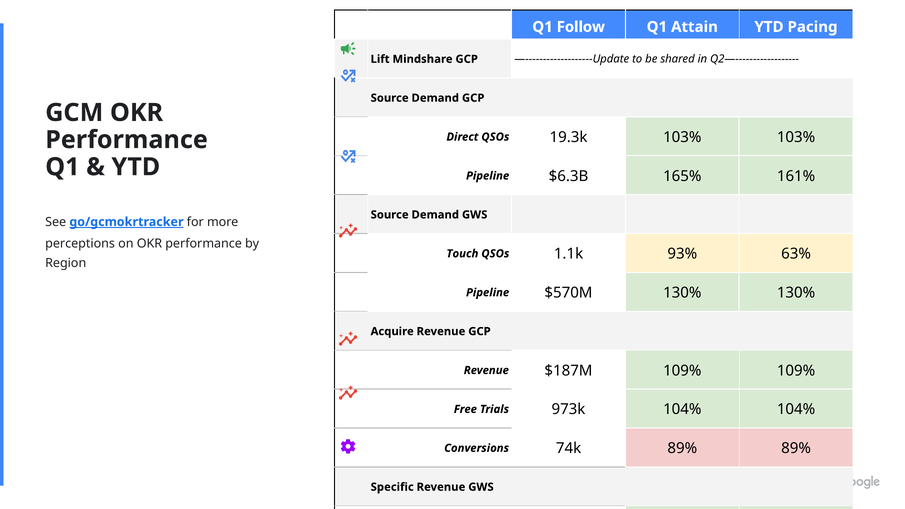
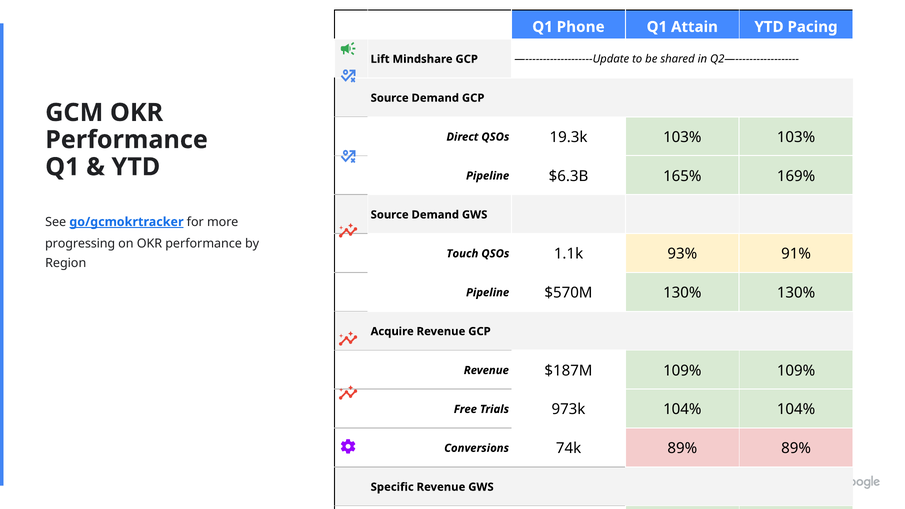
Follow: Follow -> Phone
161%: 161% -> 169%
perceptions: perceptions -> progressing
63%: 63% -> 91%
